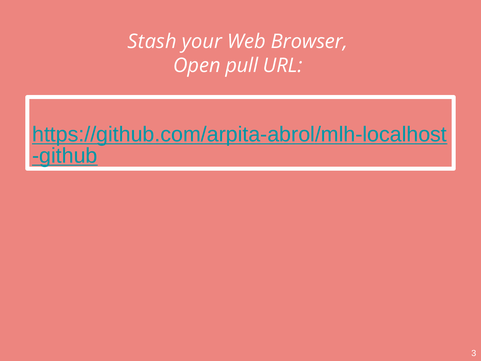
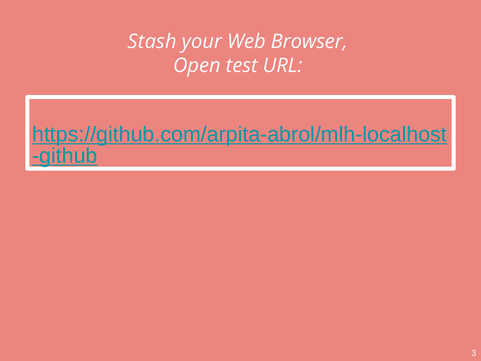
pull: pull -> test
